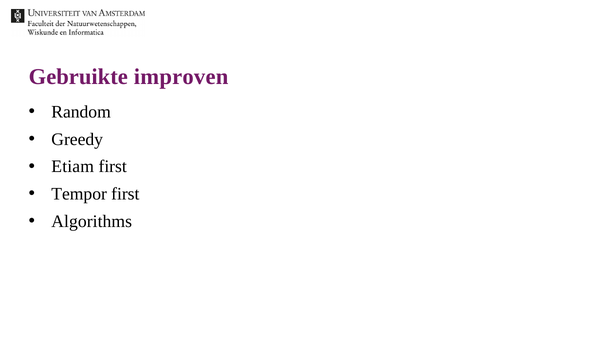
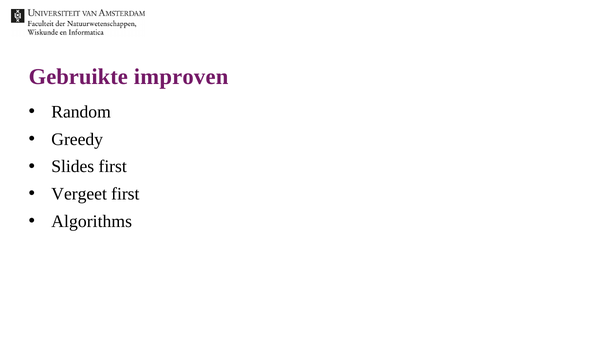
Etiam: Etiam -> Slides
Tempor: Tempor -> Vergeet
